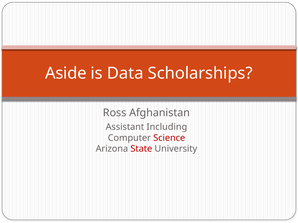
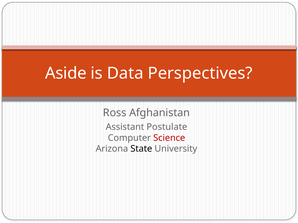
Scholarships: Scholarships -> Perspectives
Including: Including -> Postulate
State colour: red -> black
